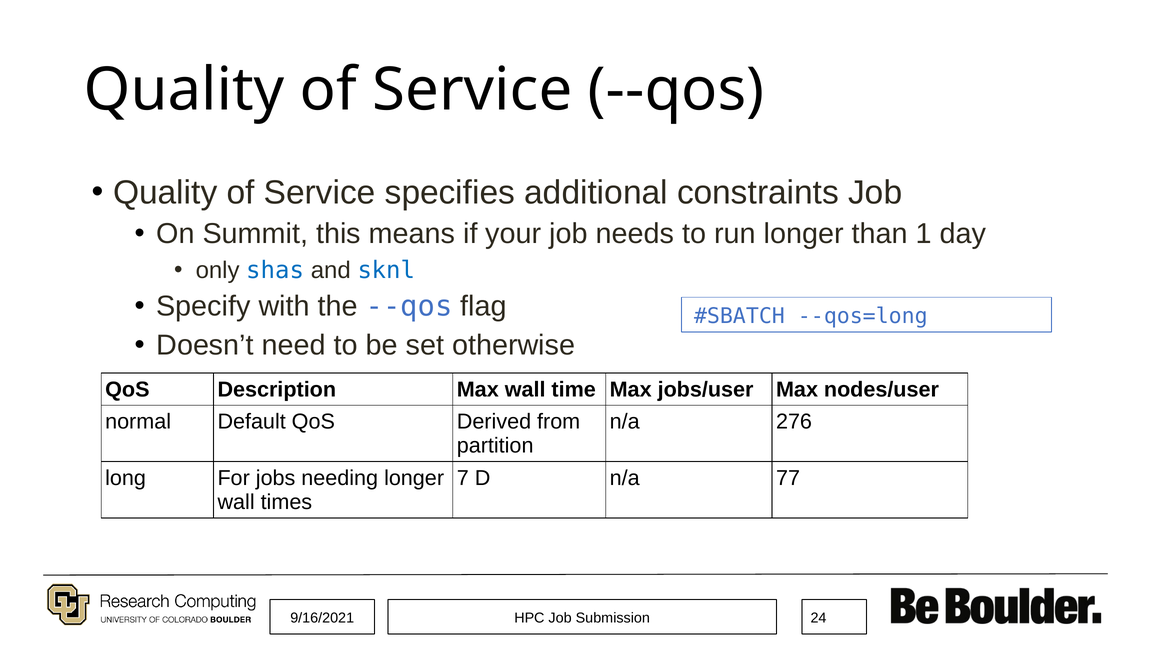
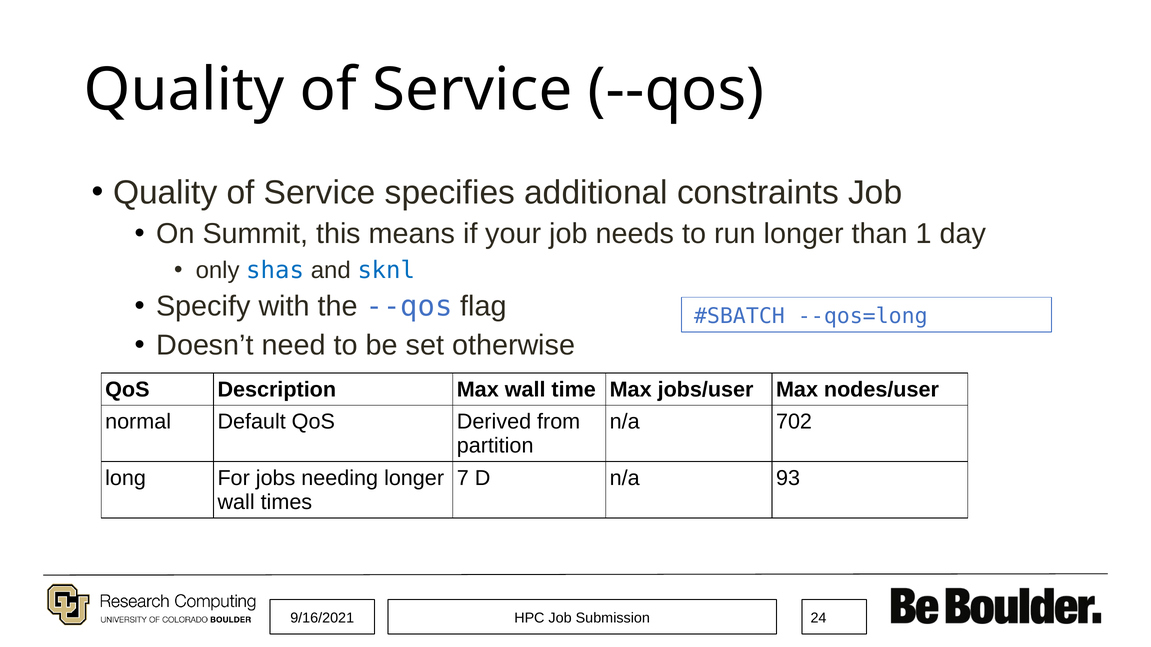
276: 276 -> 702
77: 77 -> 93
